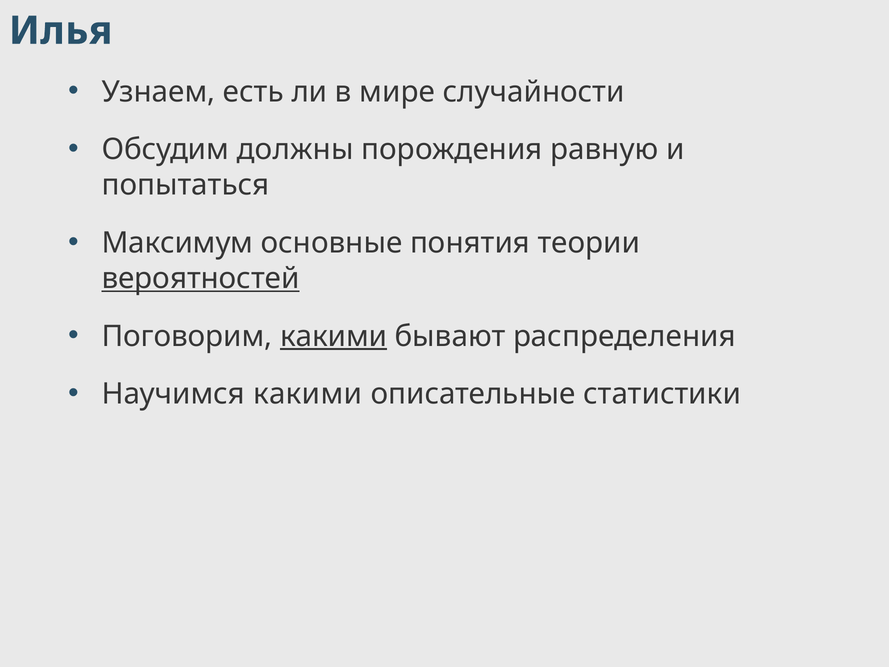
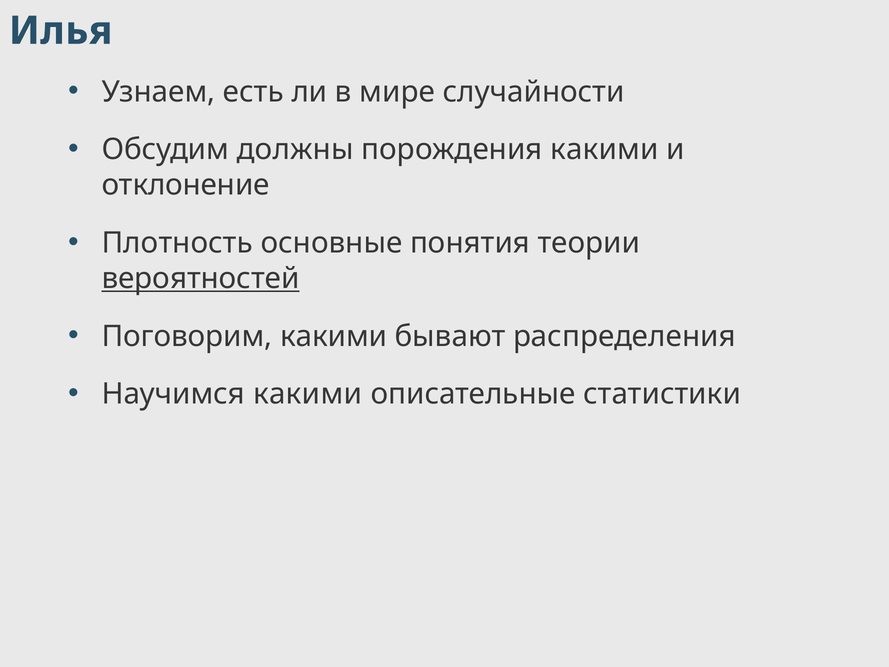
порождения равную: равную -> какими
попытаться: попытаться -> отклонение
Максимум: Максимум -> Плотность
какими at (334, 336) underline: present -> none
